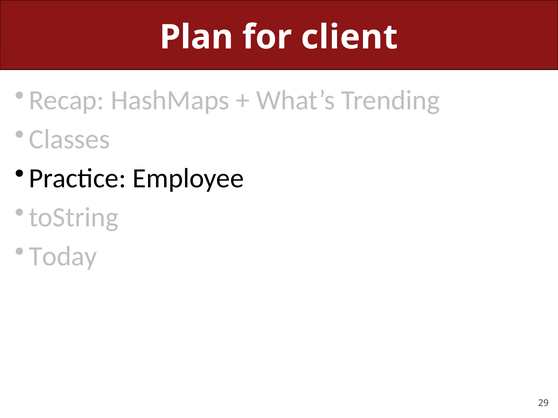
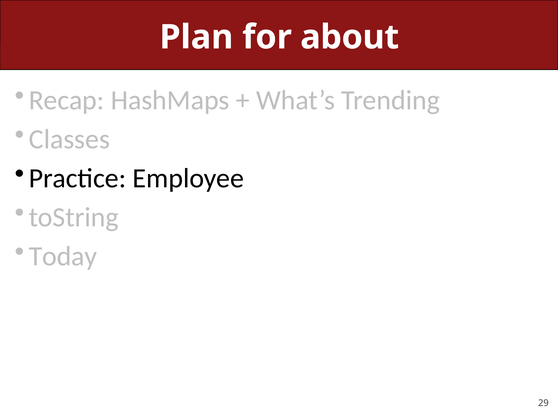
client: client -> about
